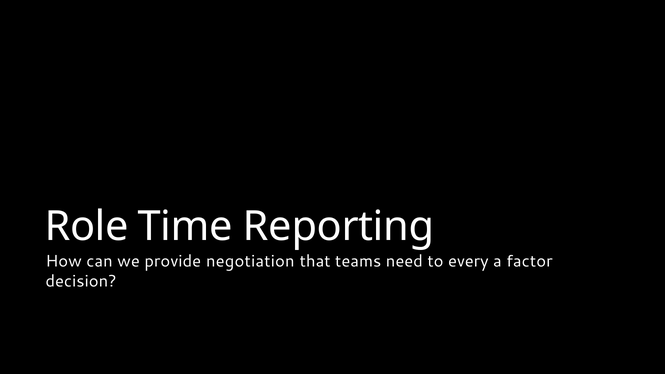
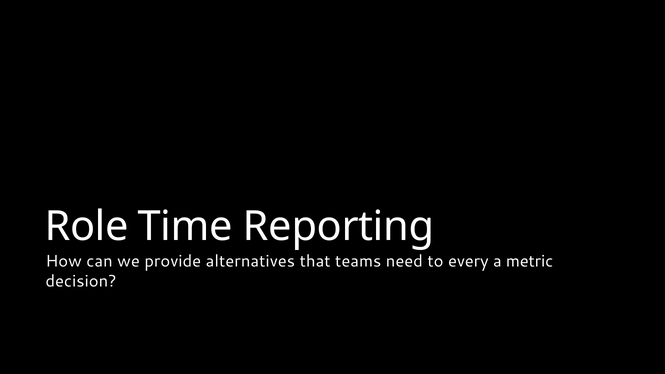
negotiation: negotiation -> alternatives
factor: factor -> metric
